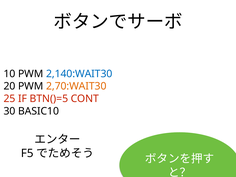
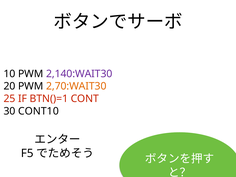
2,140:WAIT30 colour: blue -> purple
BTN()=5: BTN()=5 -> BTN()=1
BASIC10: BASIC10 -> CONT10
